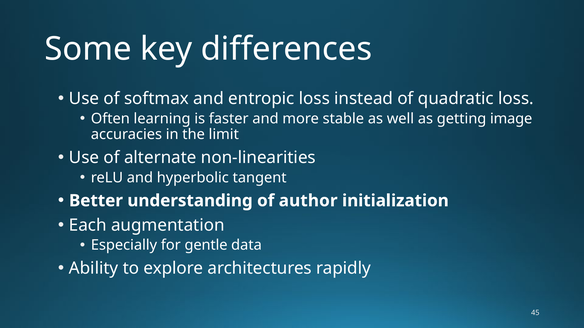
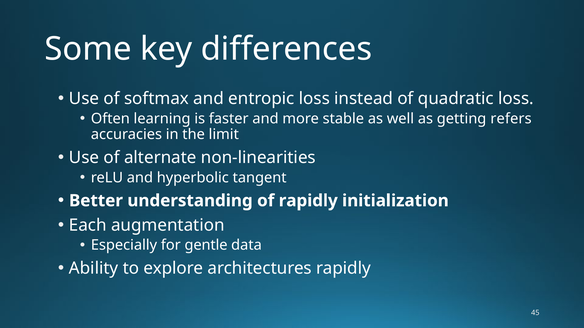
image: image -> refers
of author: author -> rapidly
